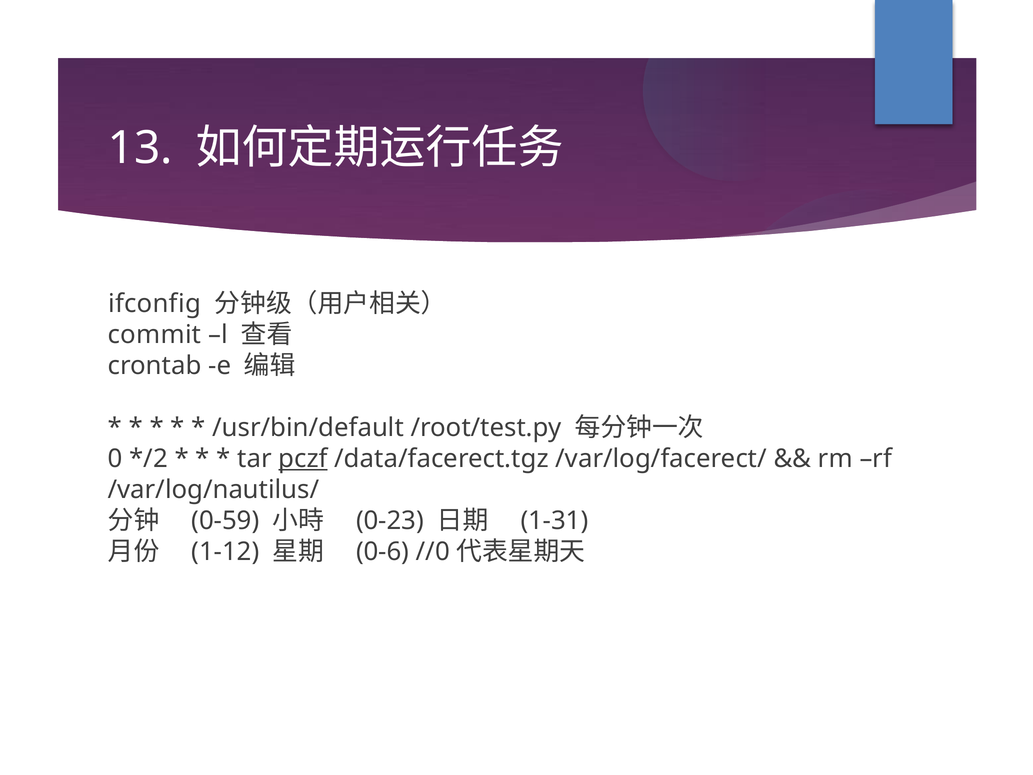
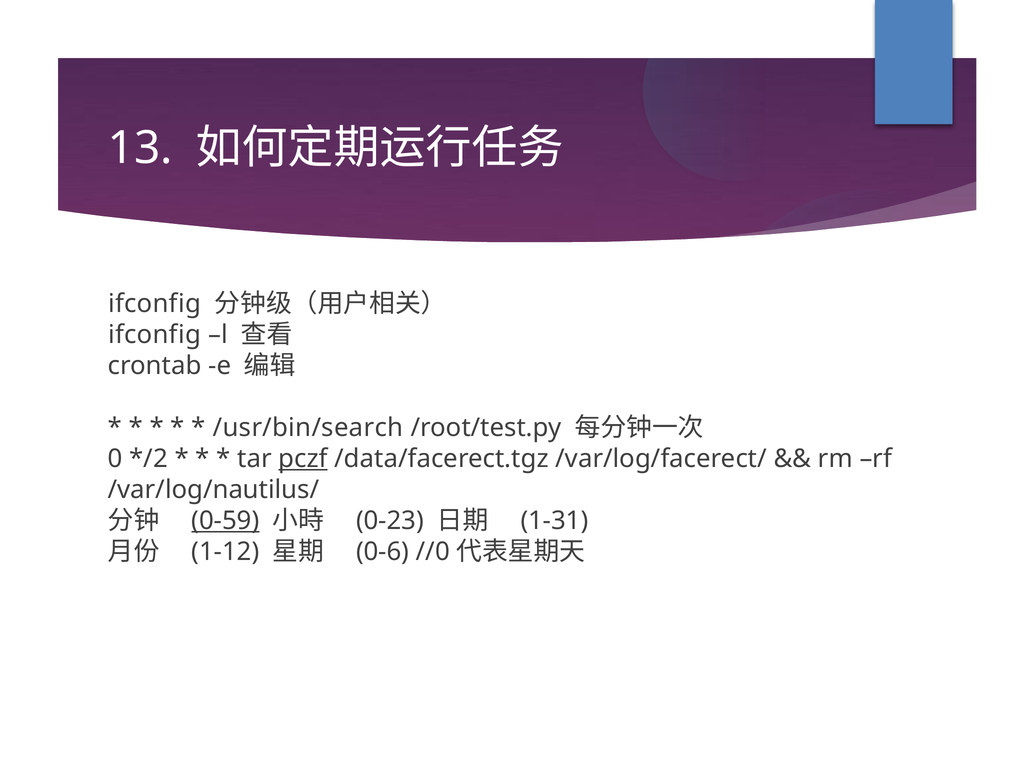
commit at (155, 335): commit -> ifconfig
/usr/bin/default: /usr/bin/default -> /usr/bin/search
0-59 underline: none -> present
